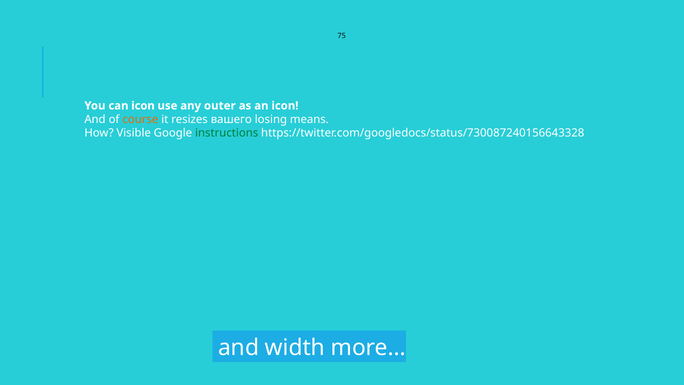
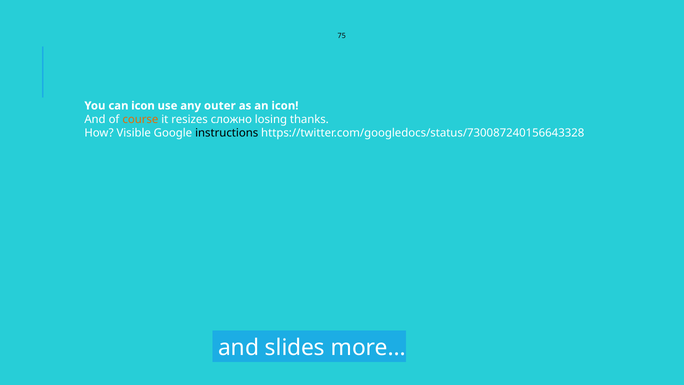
вашего: вашего -> сложно
means: means -> thanks
instructions colour: green -> black
width: width -> slides
